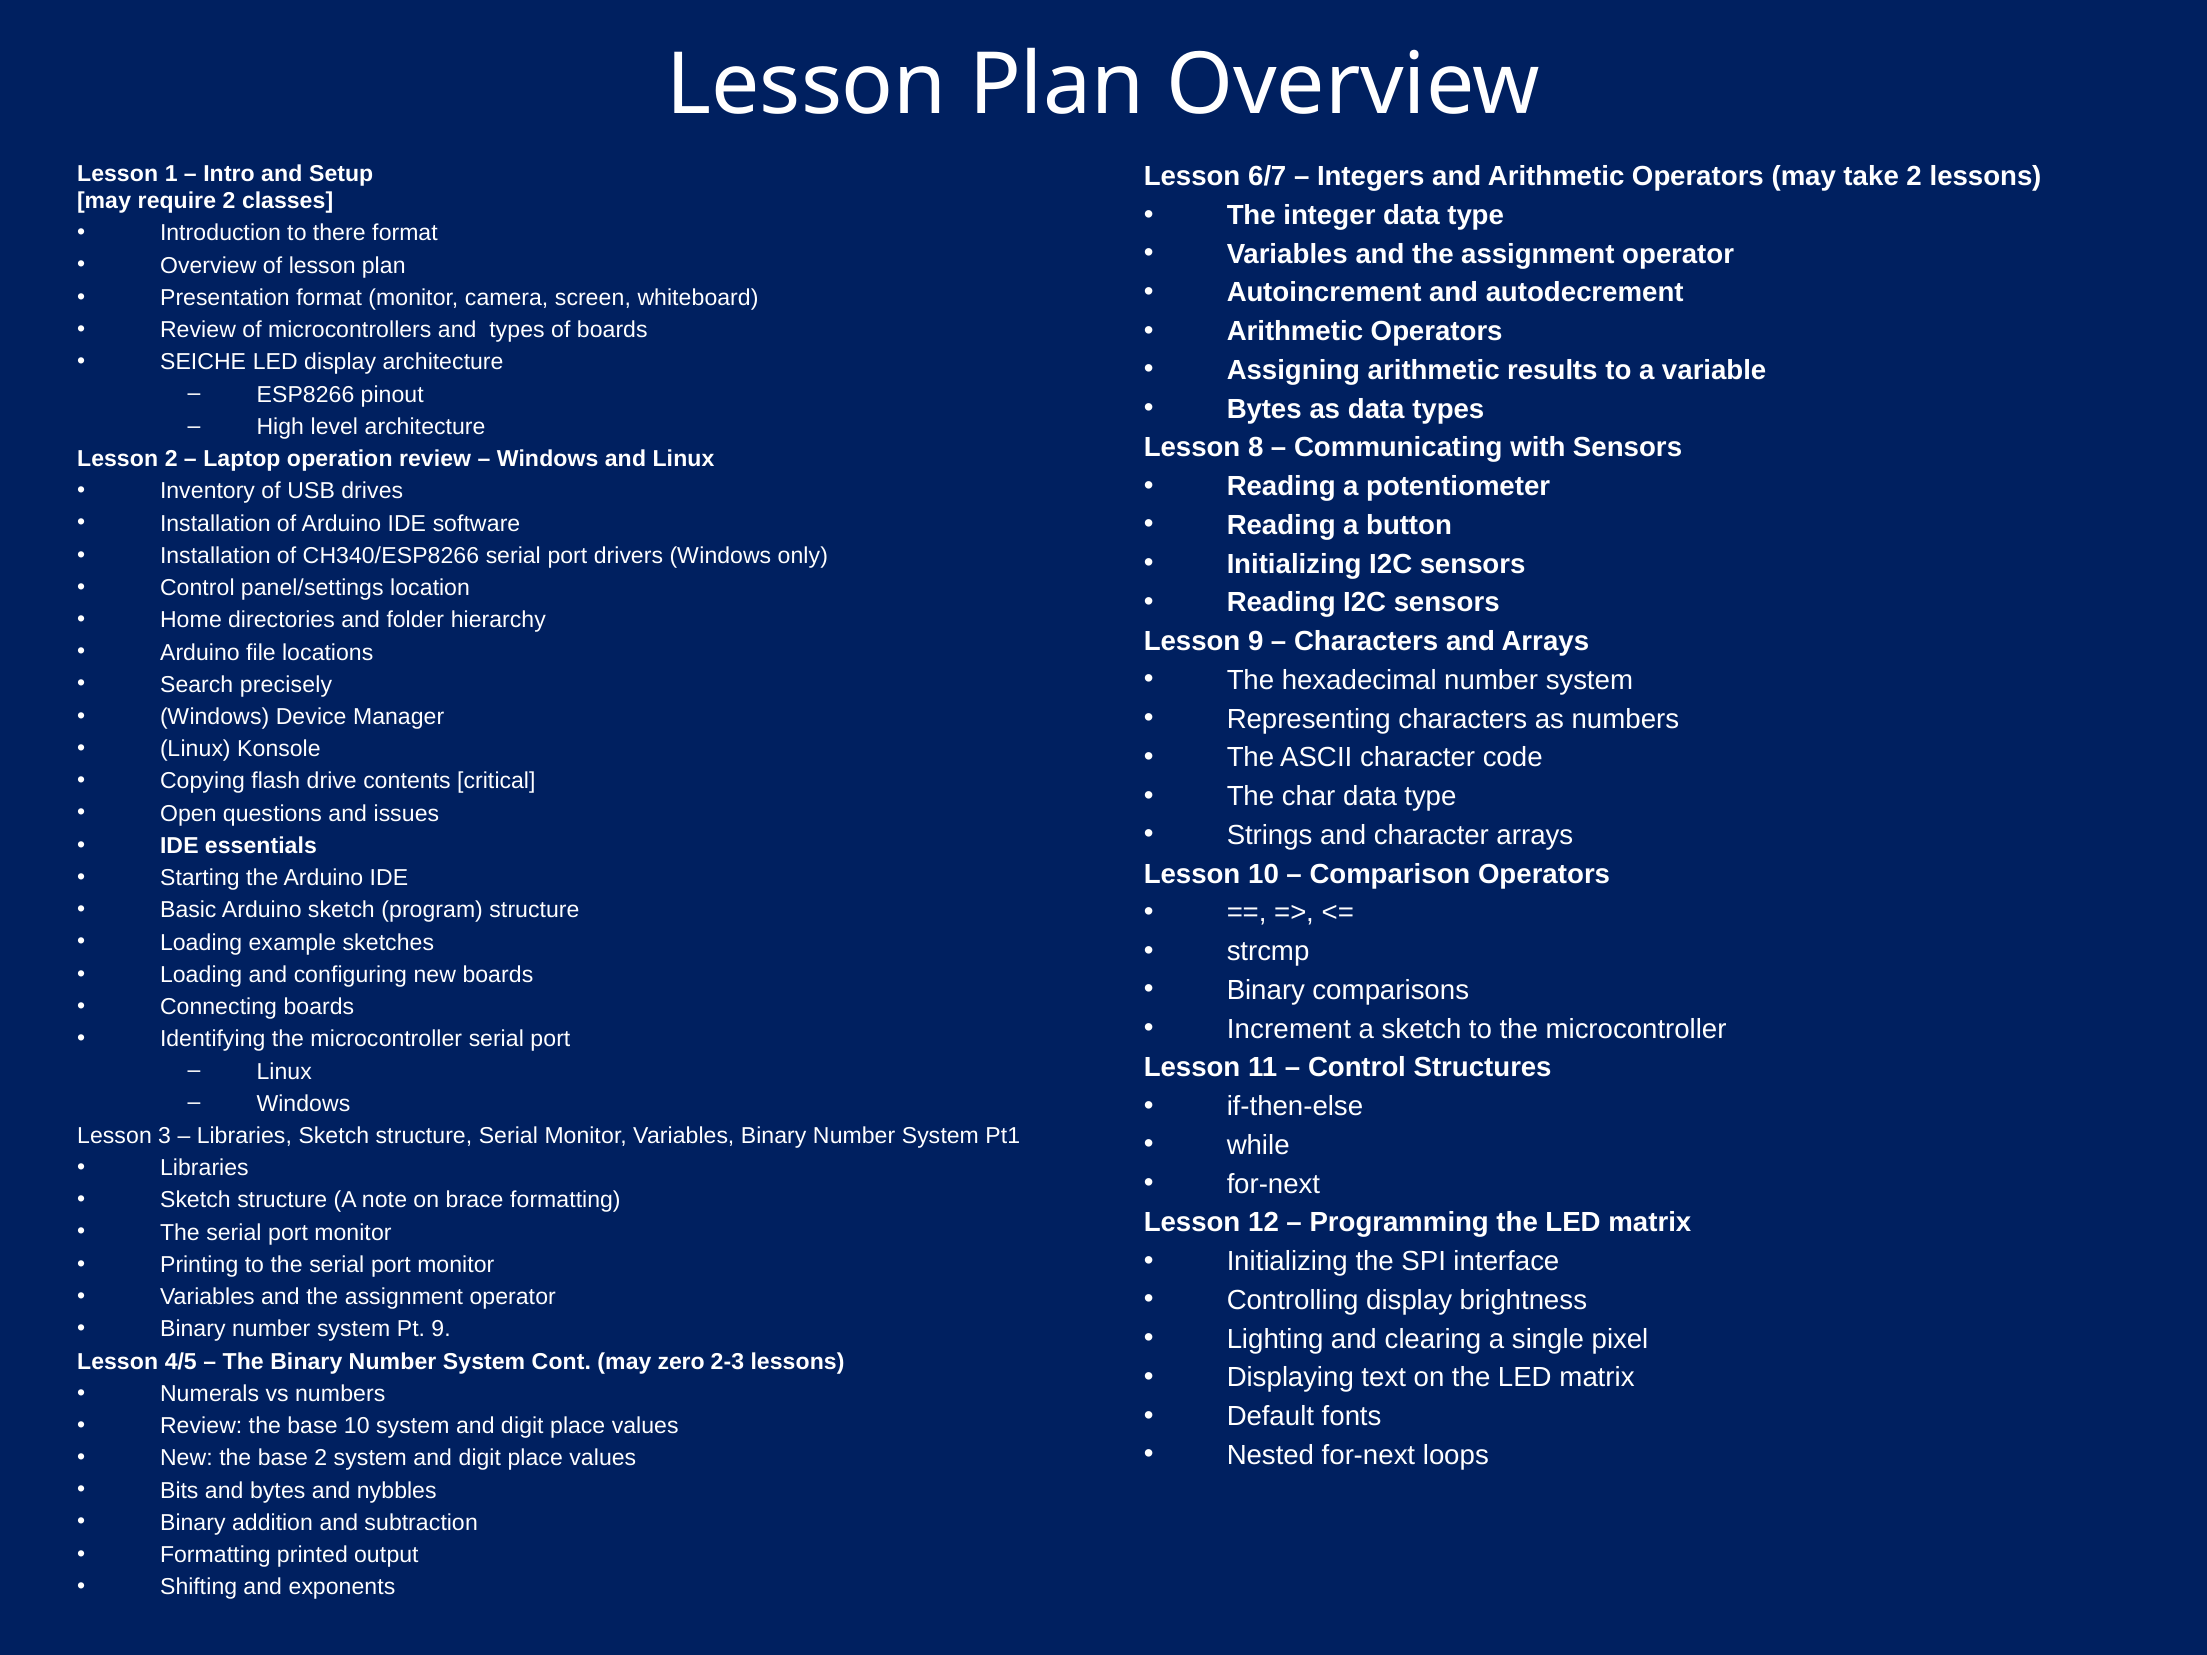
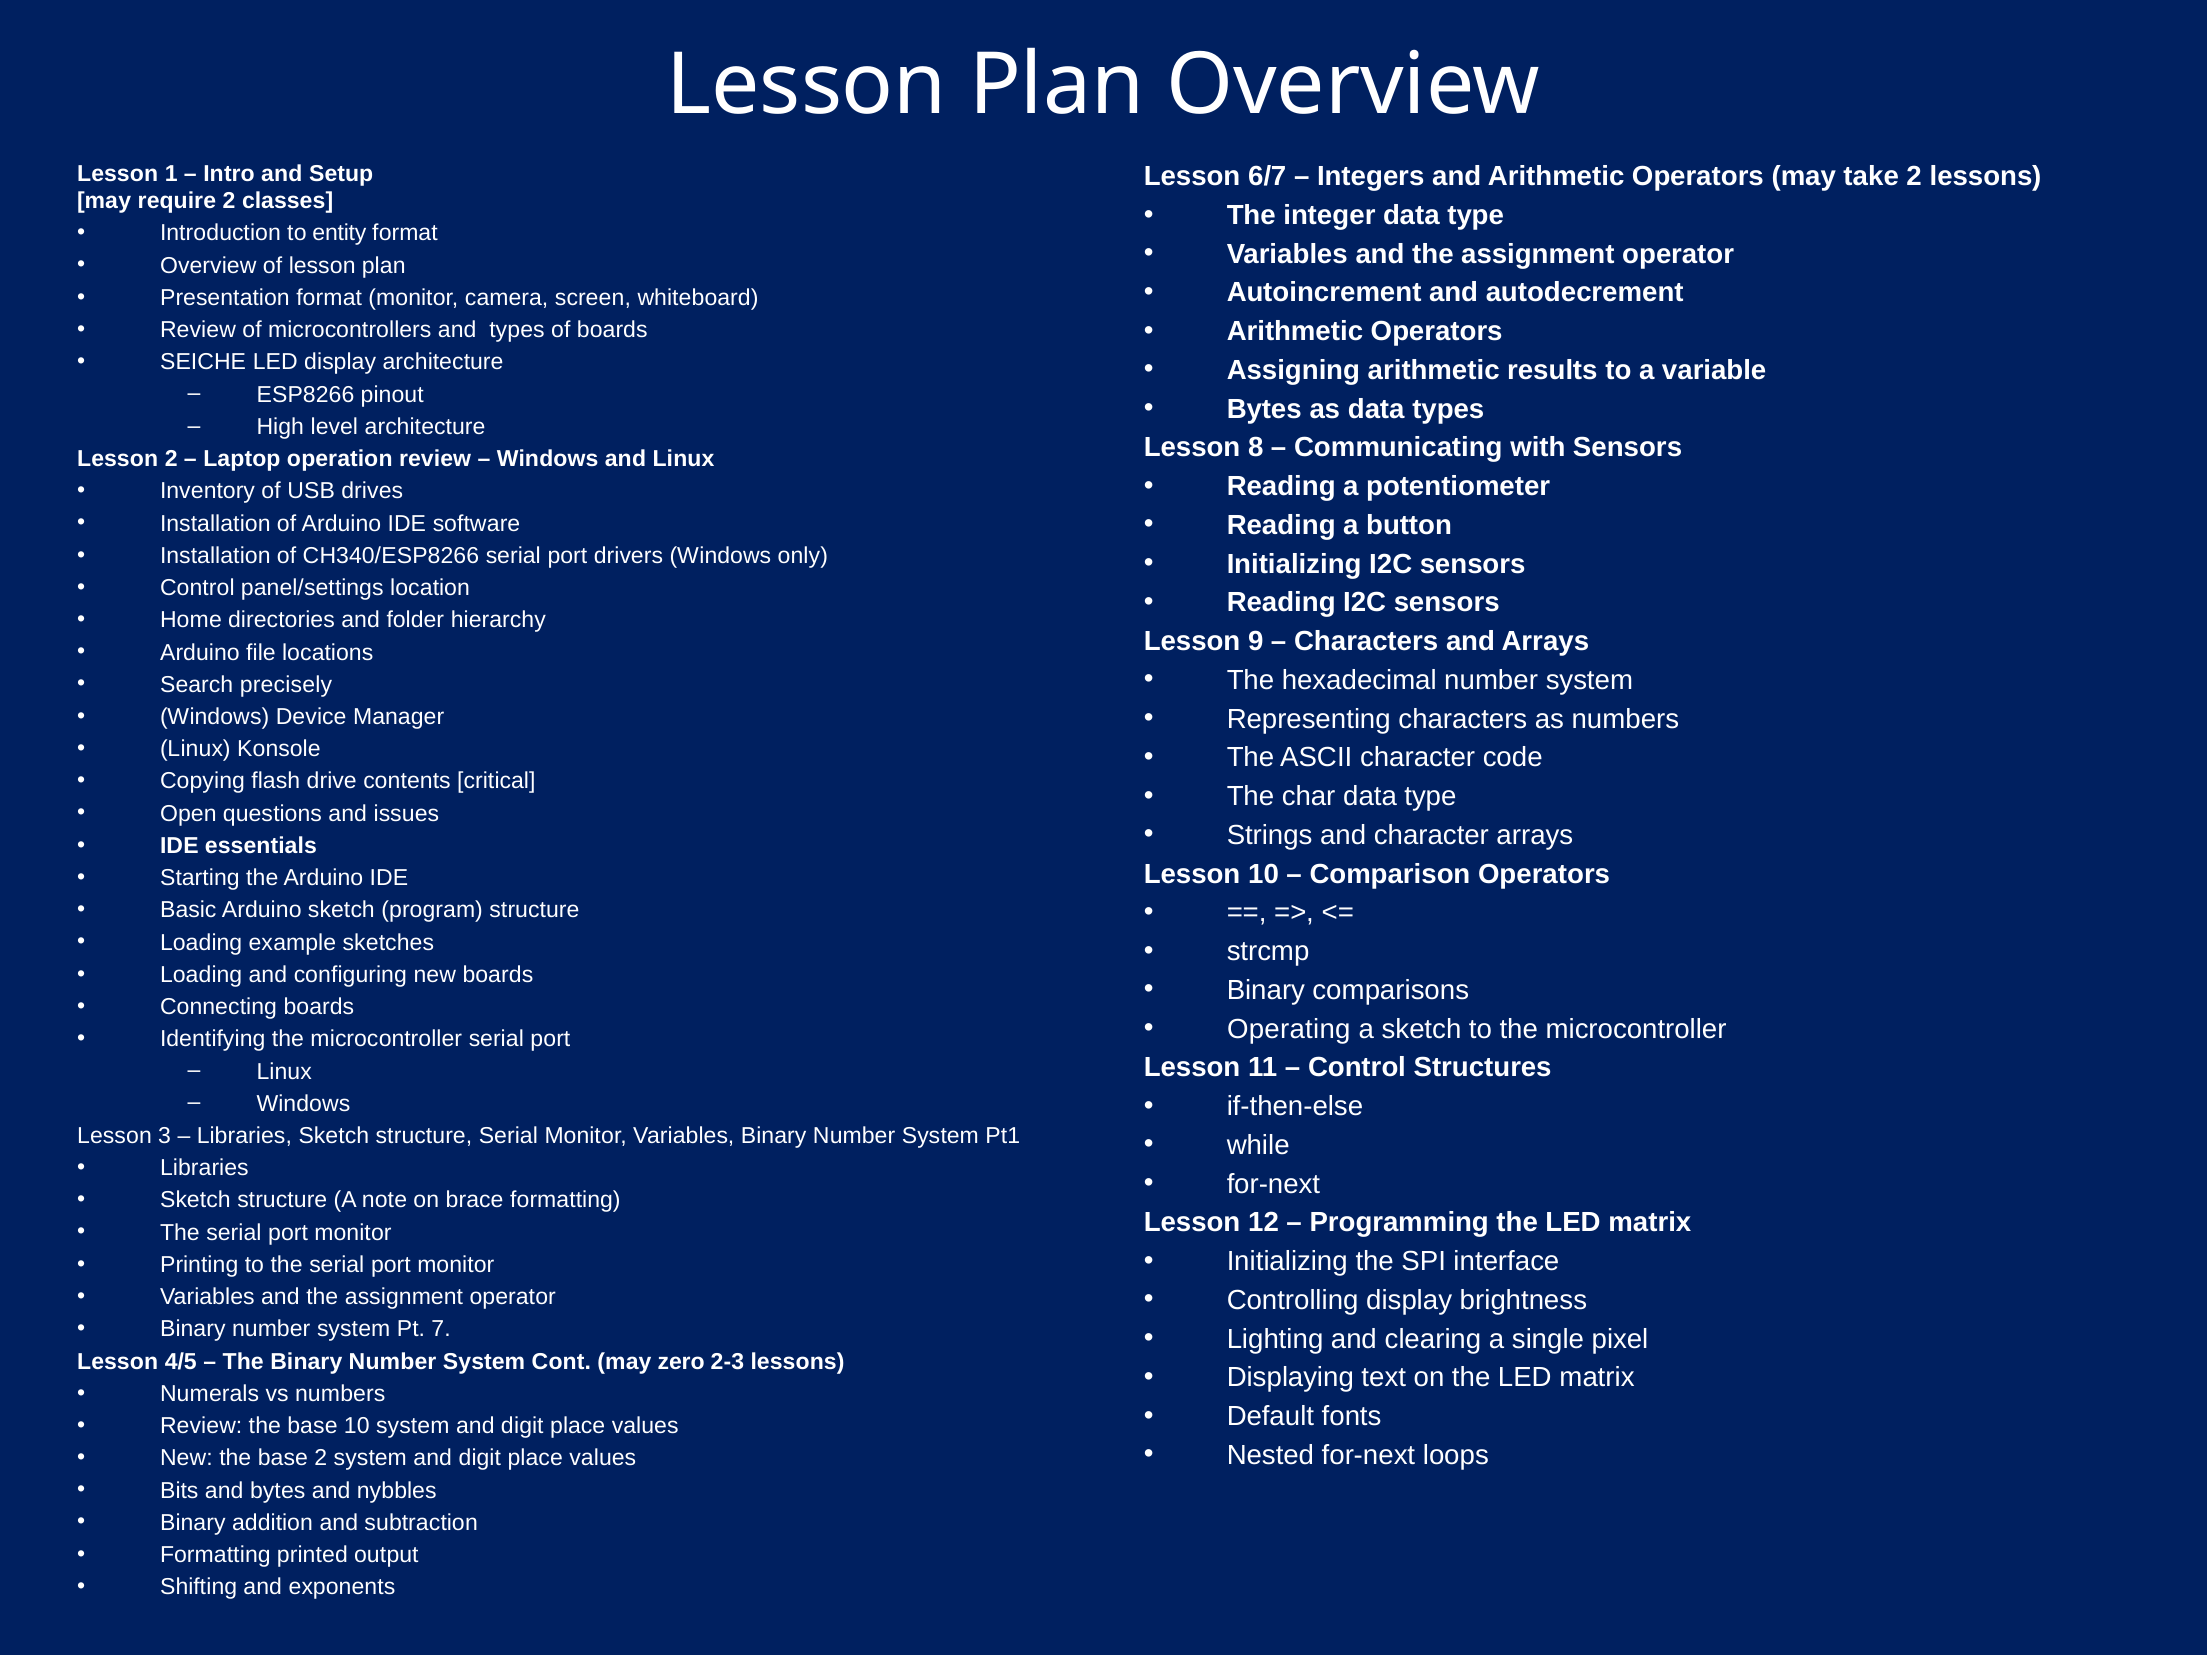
there: there -> entity
Increment: Increment -> Operating
Pt 9: 9 -> 7
